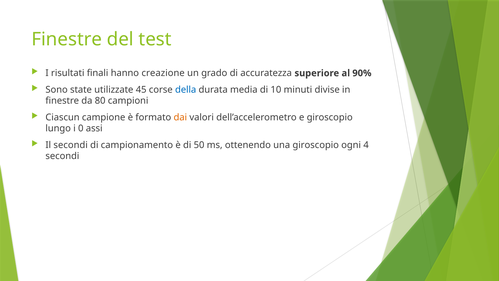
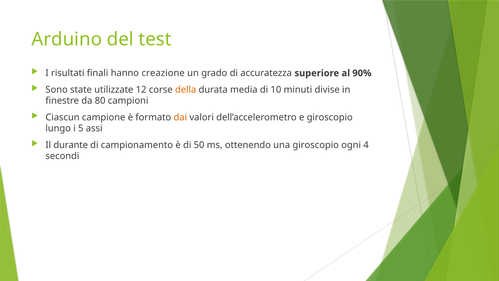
Finestre at (67, 39): Finestre -> Arduino
45: 45 -> 12
della colour: blue -> orange
0: 0 -> 5
Il secondi: secondi -> durante
